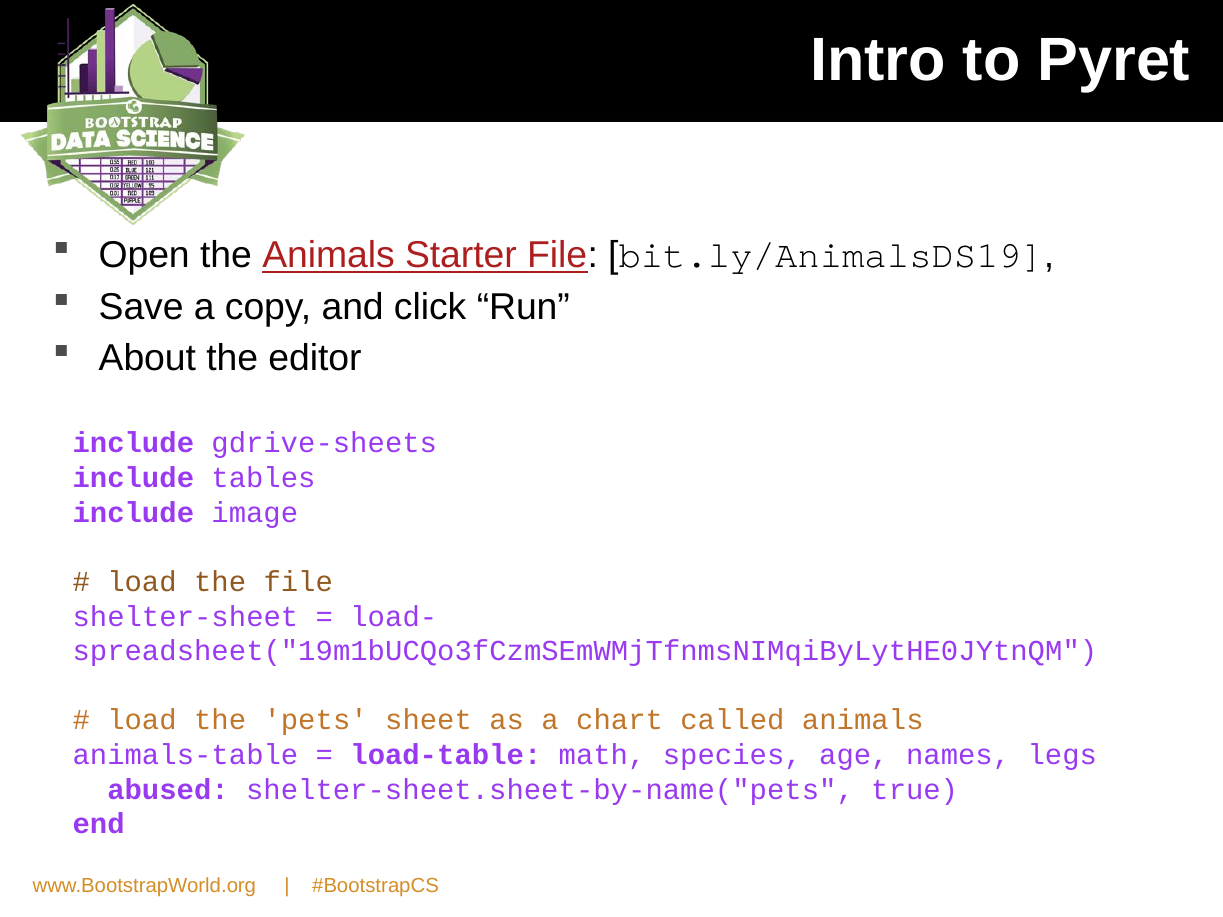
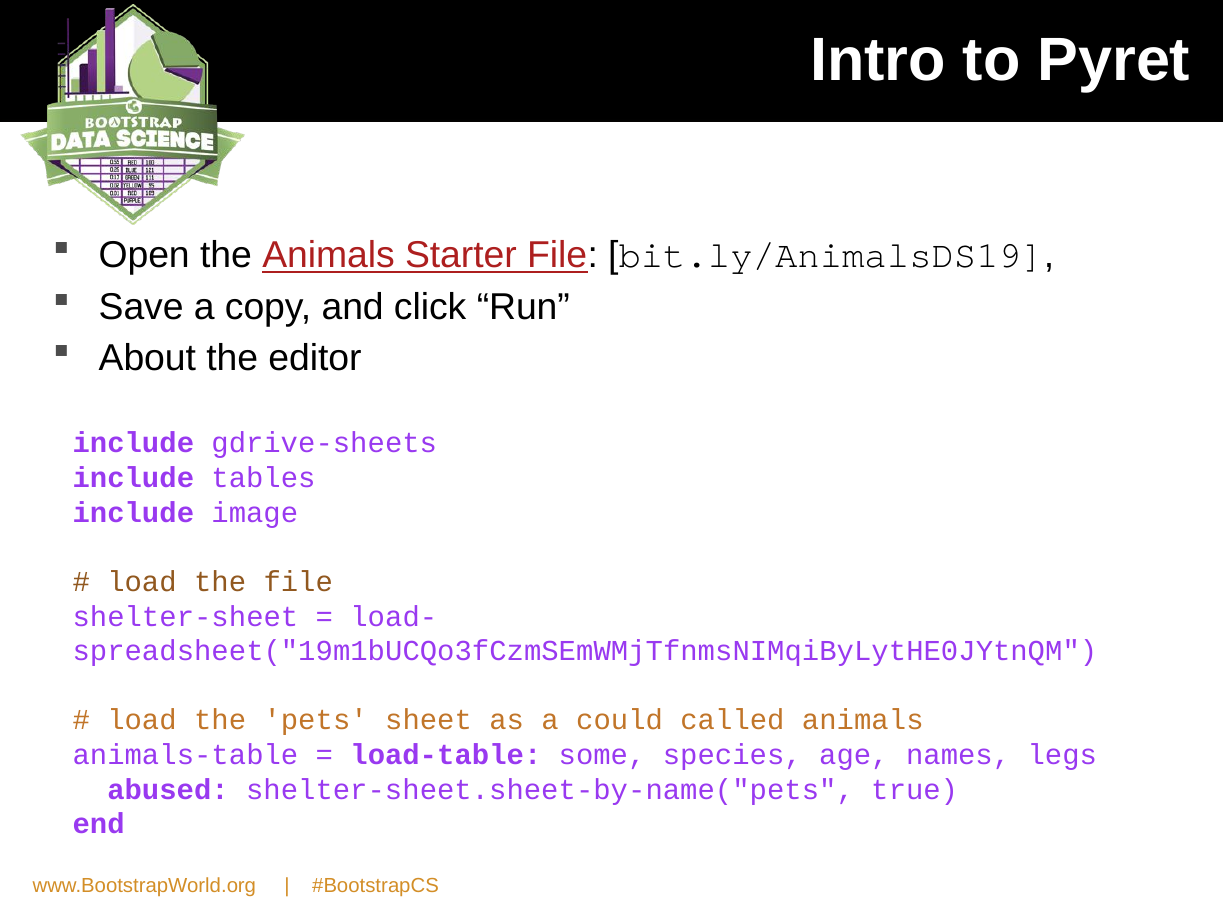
chart: chart -> could
math: math -> some
